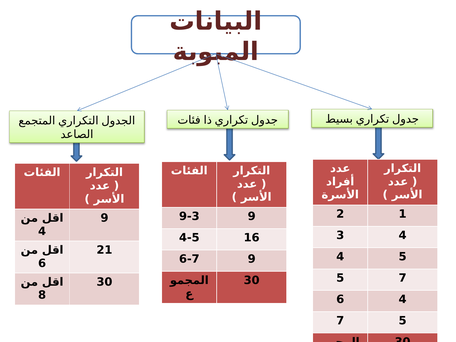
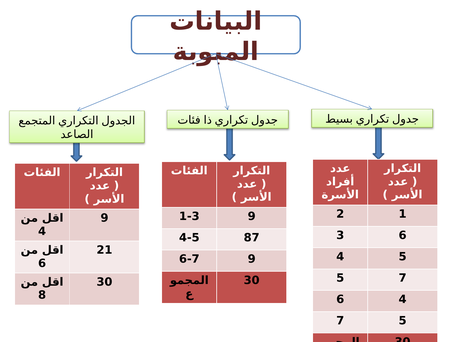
9-3: 9-3 -> 1-3
3 4: 4 -> 6
16: 16 -> 87
